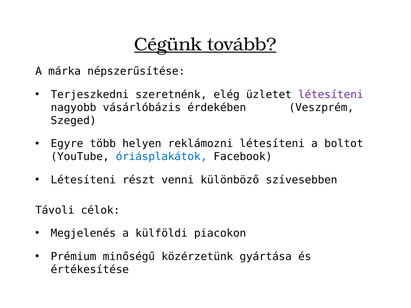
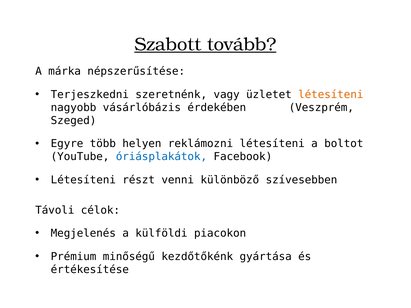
Cégünk: Cégünk -> Szabott
elég: elég -> vagy
létesíteni at (331, 95) colour: purple -> orange
közérzetünk: közérzetünk -> kezdőtőkénk
